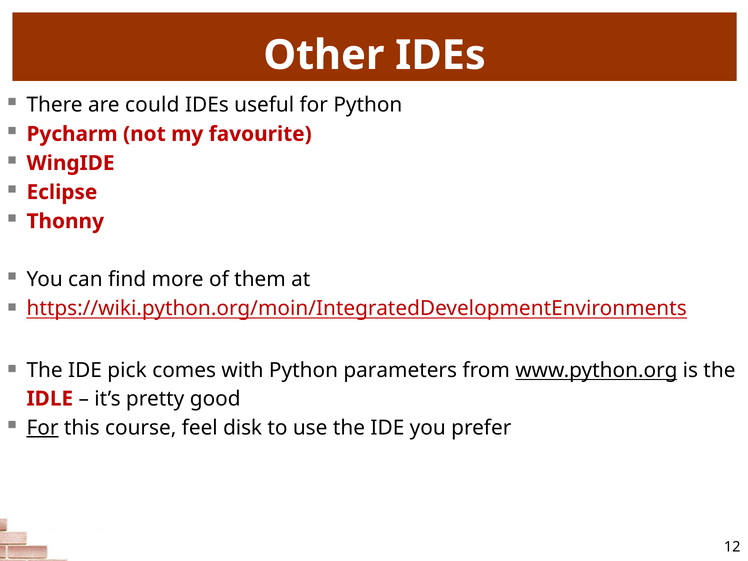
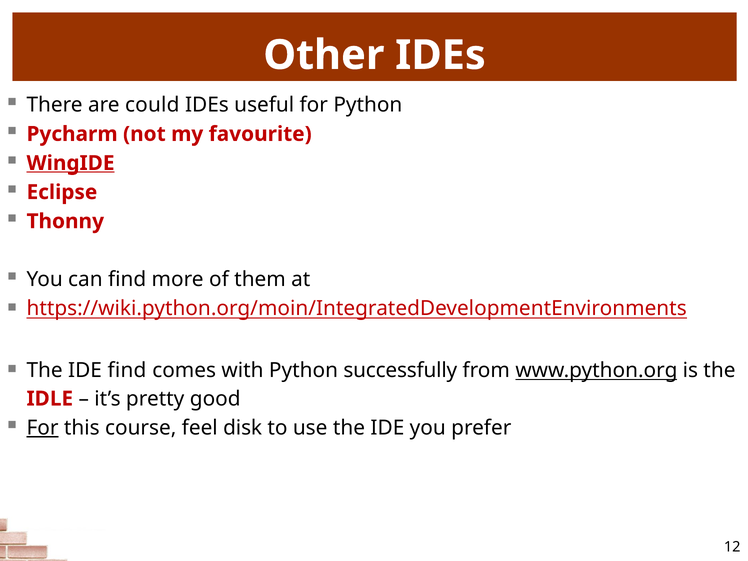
WingIDE underline: none -> present
IDE pick: pick -> find
parameters: parameters -> successfully
